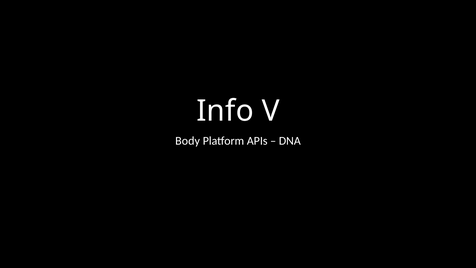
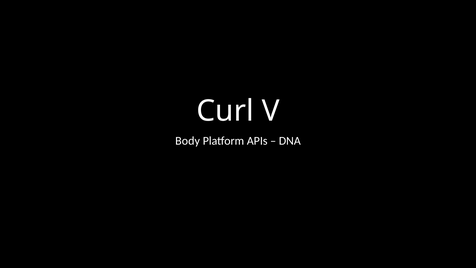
Info: Info -> Curl
